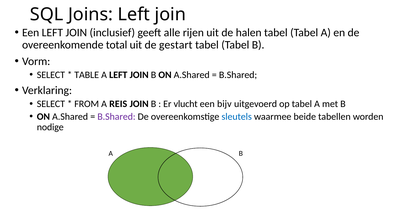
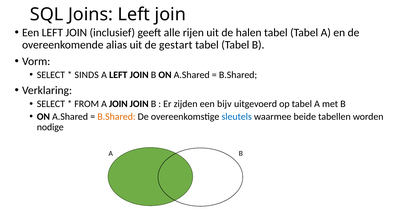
total: total -> alias
TABLE: TABLE -> SINDS
A REIS: REIS -> JOIN
vlucht: vlucht -> zijden
B.Shared at (116, 117) colour: purple -> orange
